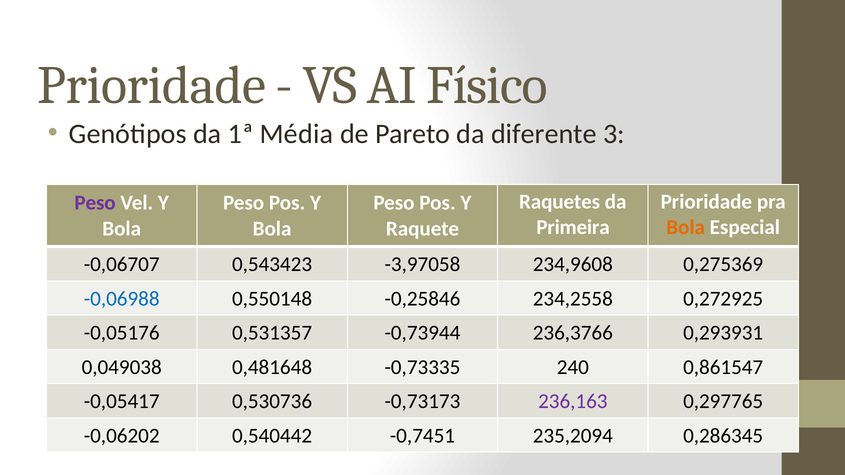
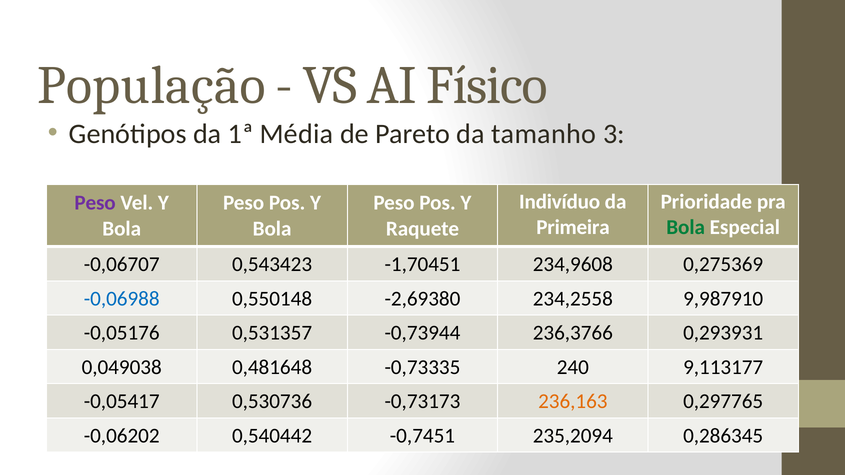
Prioridade at (152, 86): Prioridade -> População
diferente: diferente -> tamanho
Raquetes: Raquetes -> Indivíduo
Bola at (686, 228) colour: orange -> green
-3,97058: -3,97058 -> -1,70451
-0,25846: -0,25846 -> -2,69380
0,272925: 0,272925 -> 9,987910
0,861547: 0,861547 -> 9,113177
236,163 colour: purple -> orange
